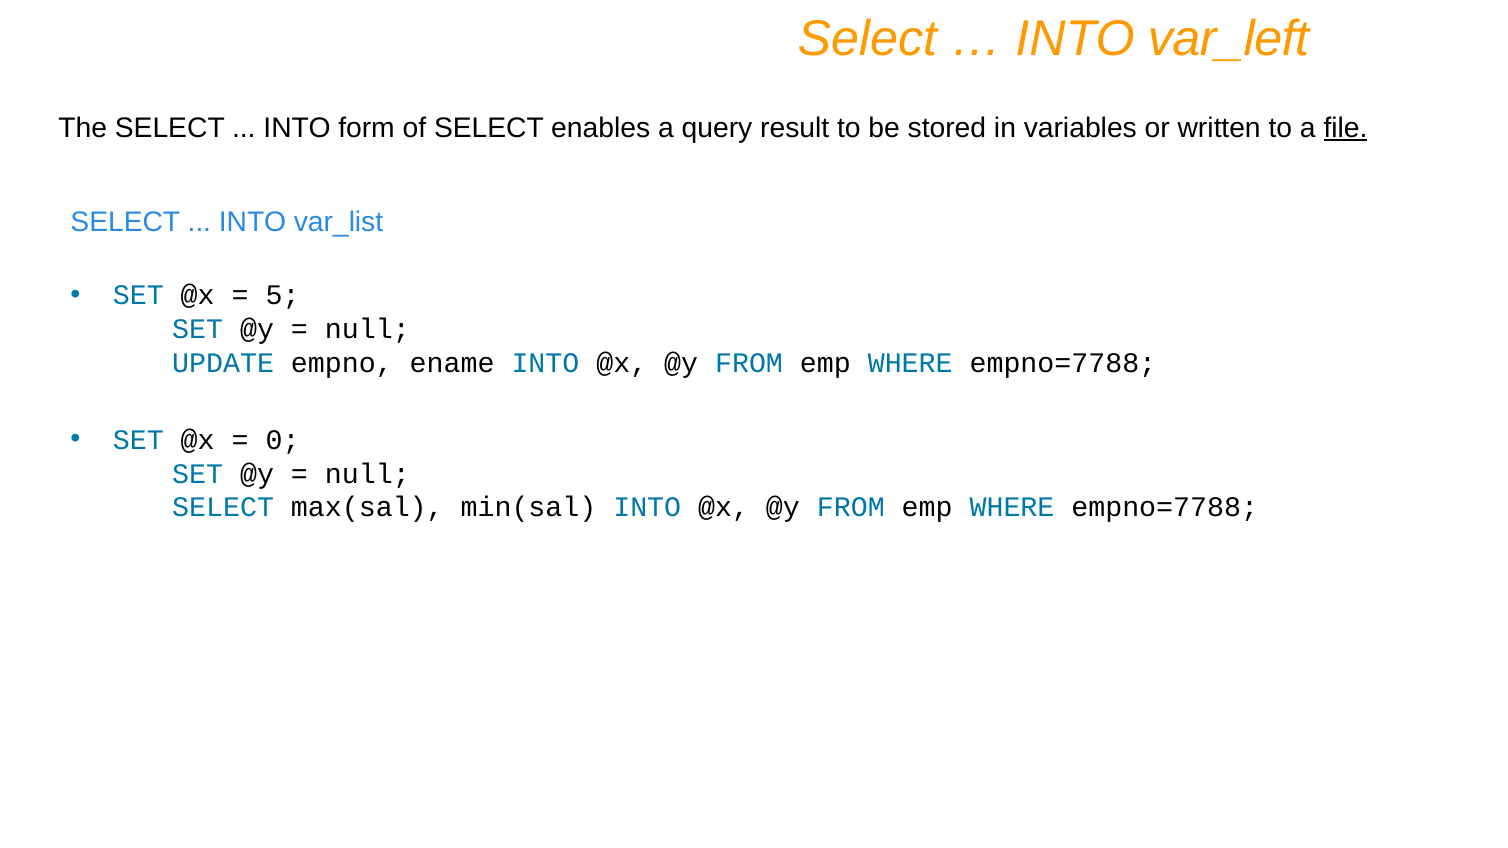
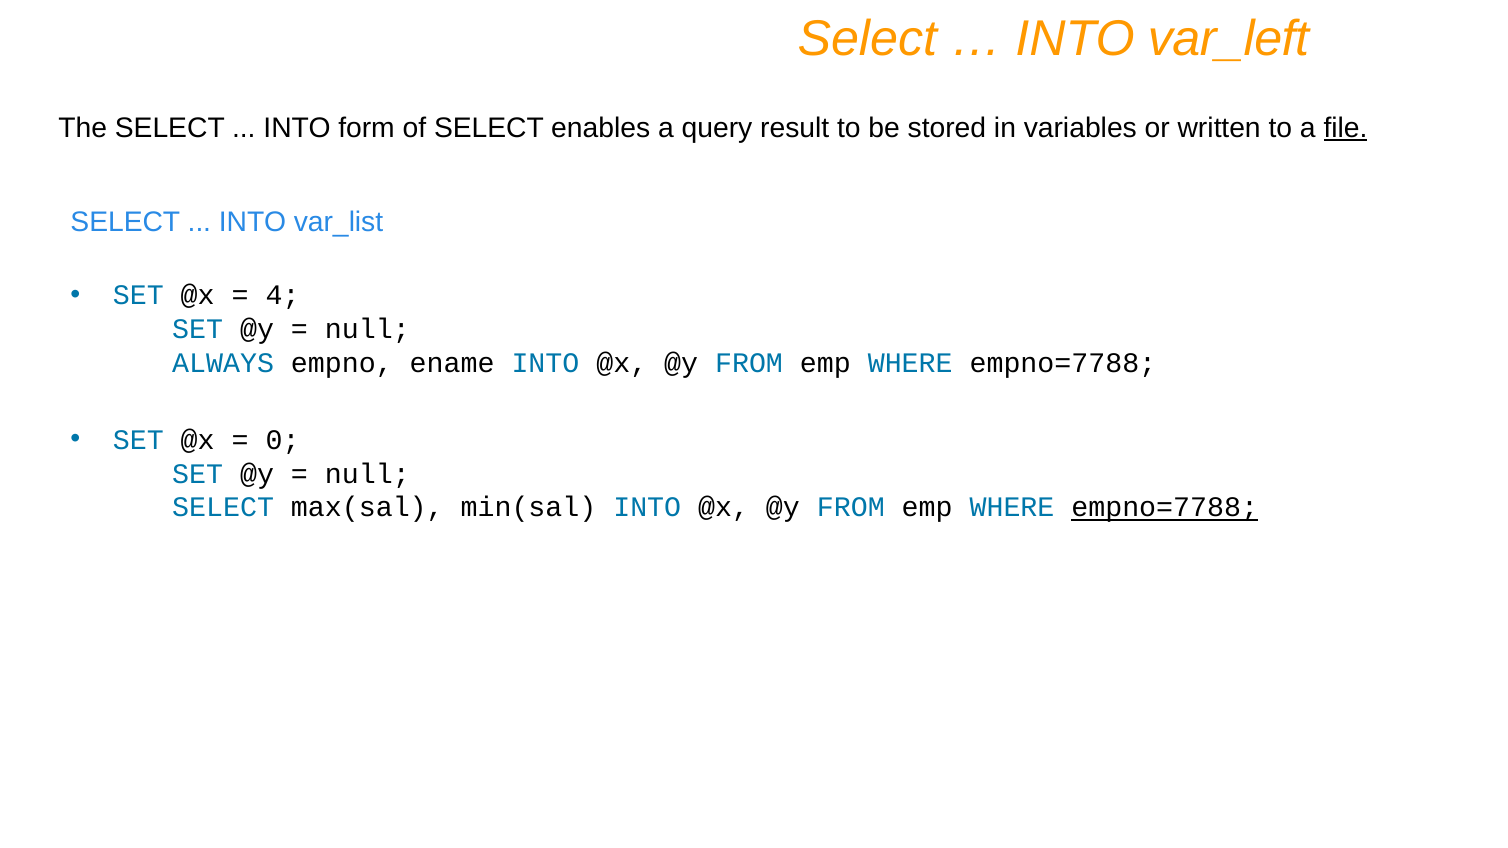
5: 5 -> 4
UPDATE: UPDATE -> ALWAYS
empno=7788 at (1165, 508) underline: none -> present
